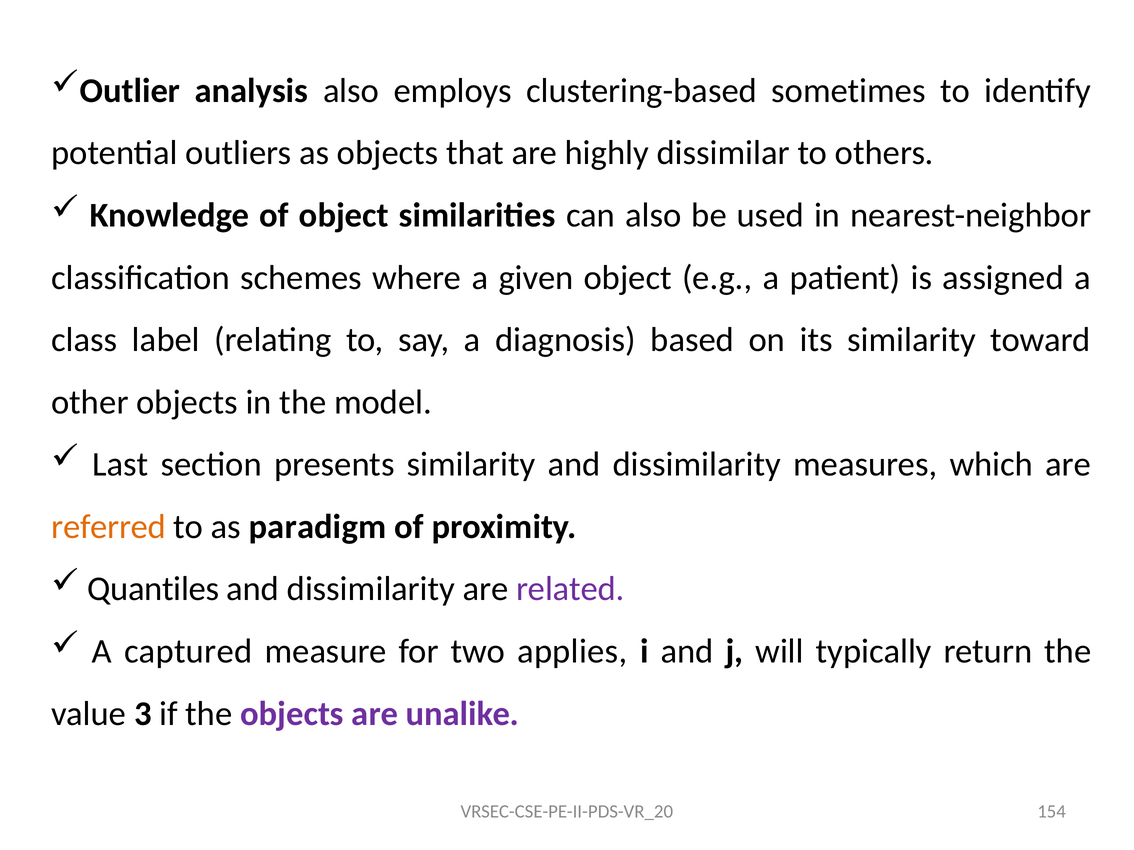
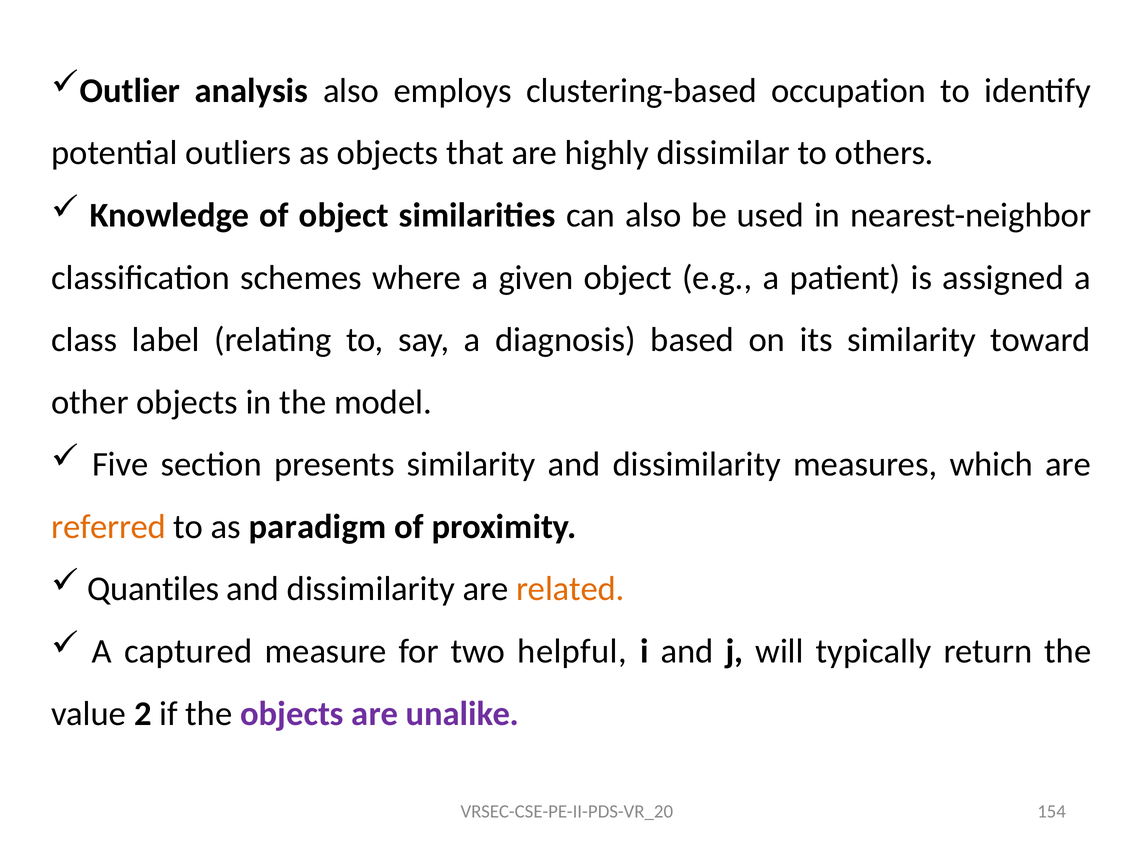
sometimes: sometimes -> occupation
Last: Last -> Five
related colour: purple -> orange
applies: applies -> helpful
3: 3 -> 2
